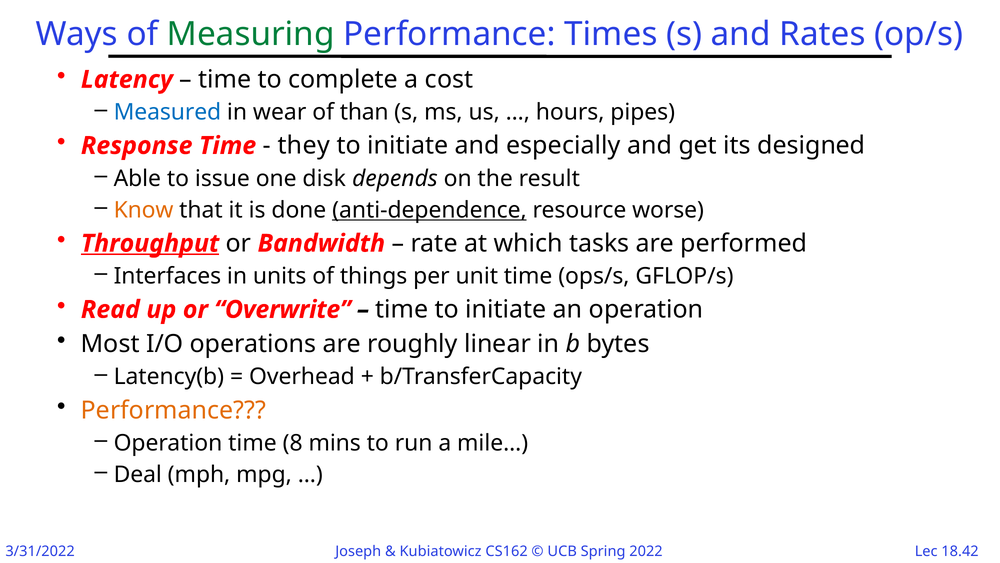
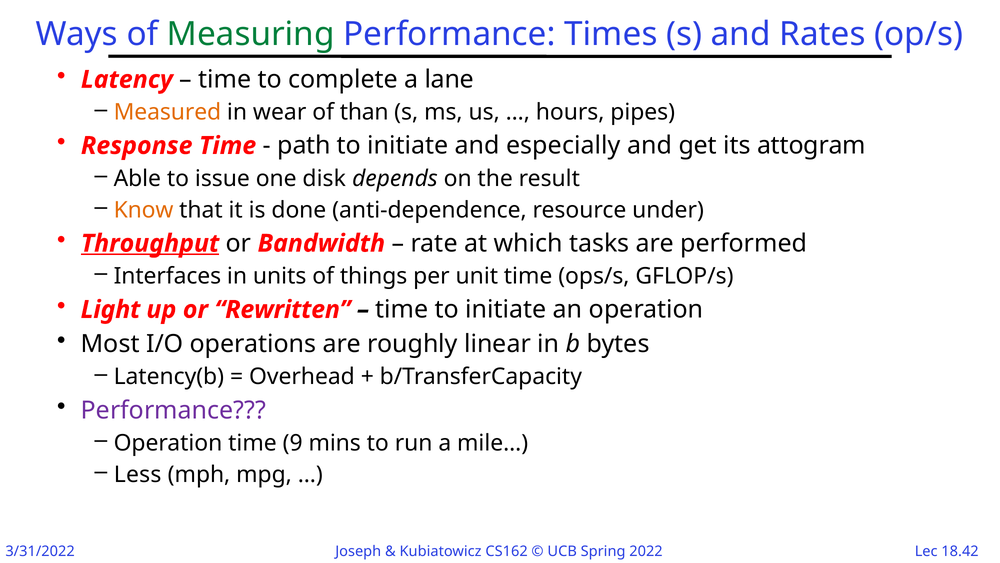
cost: cost -> lane
Measured colour: blue -> orange
they: they -> path
designed: designed -> attogram
anti-dependence underline: present -> none
worse: worse -> under
Read: Read -> Light
Overwrite: Overwrite -> Rewritten
Performance at (173, 410) colour: orange -> purple
8: 8 -> 9
Deal: Deal -> Less
